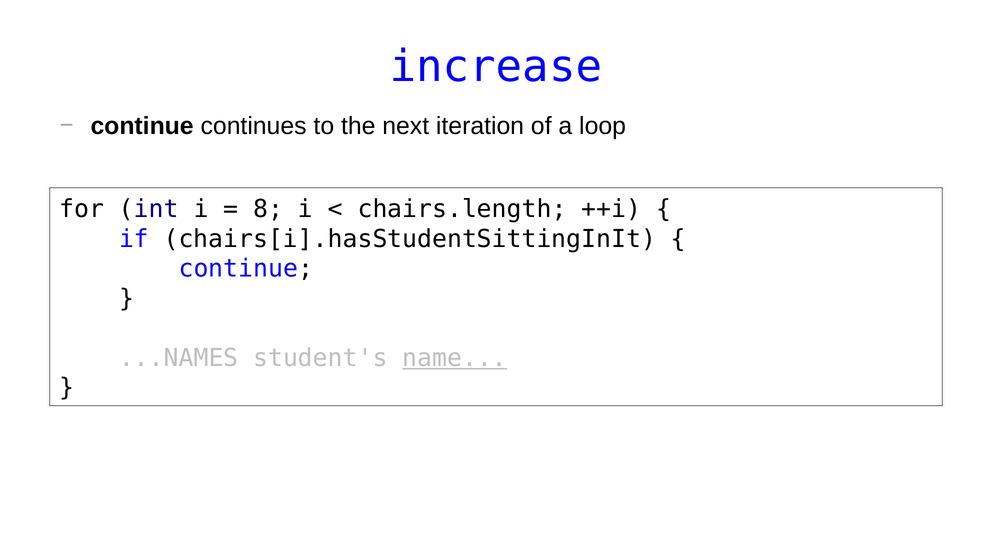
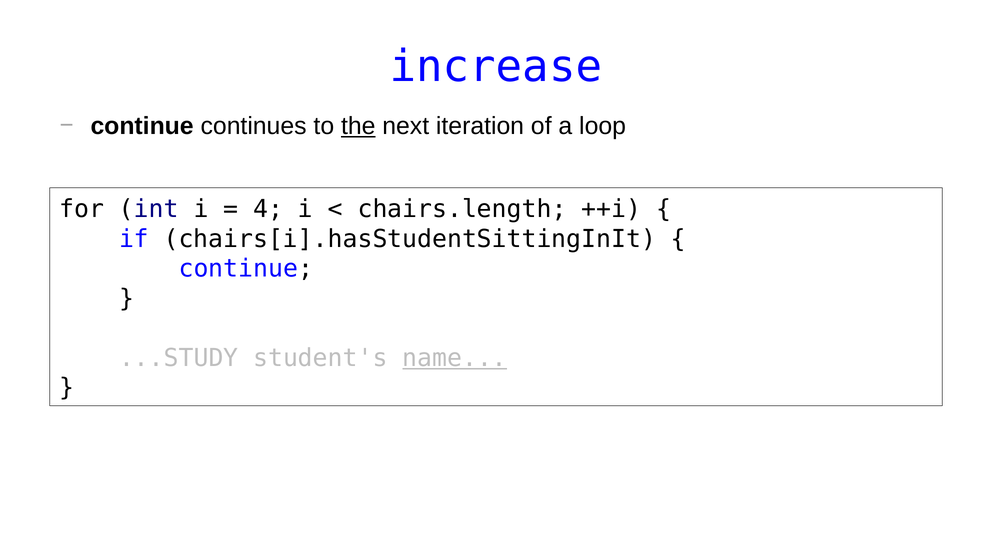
the underline: none -> present
8: 8 -> 4
...NAMES: ...NAMES -> ...STUDY
